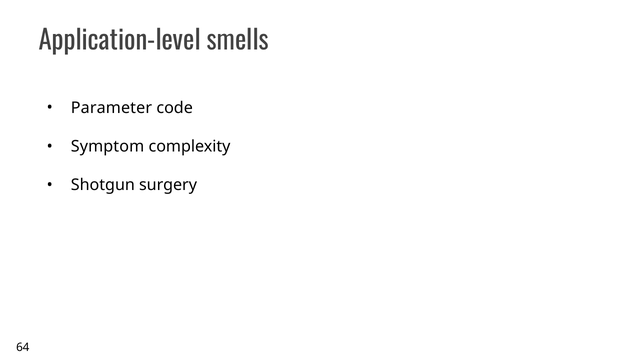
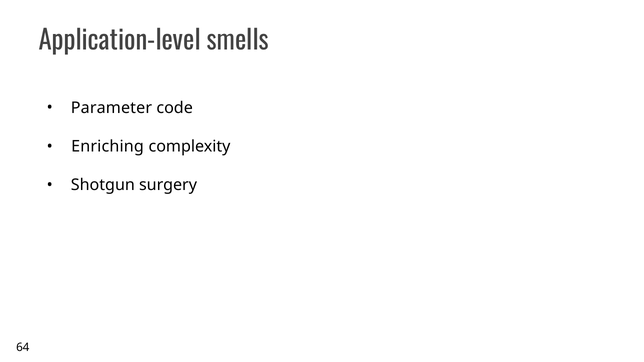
Symptom: Symptom -> Enriching
